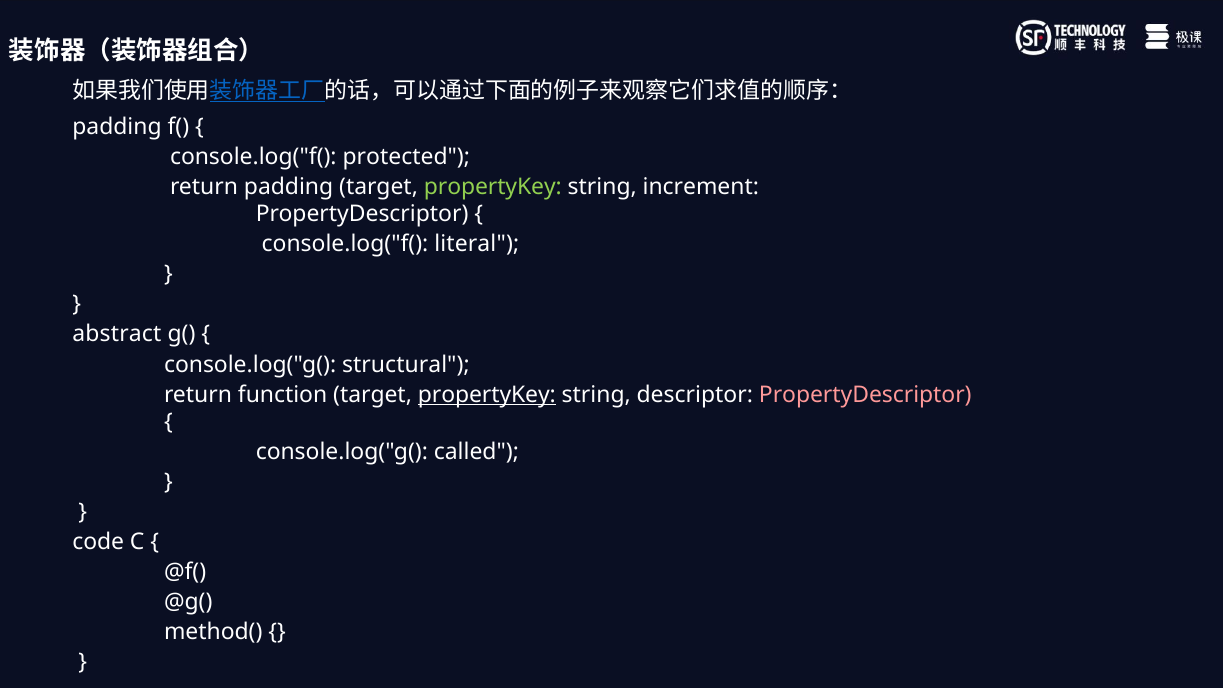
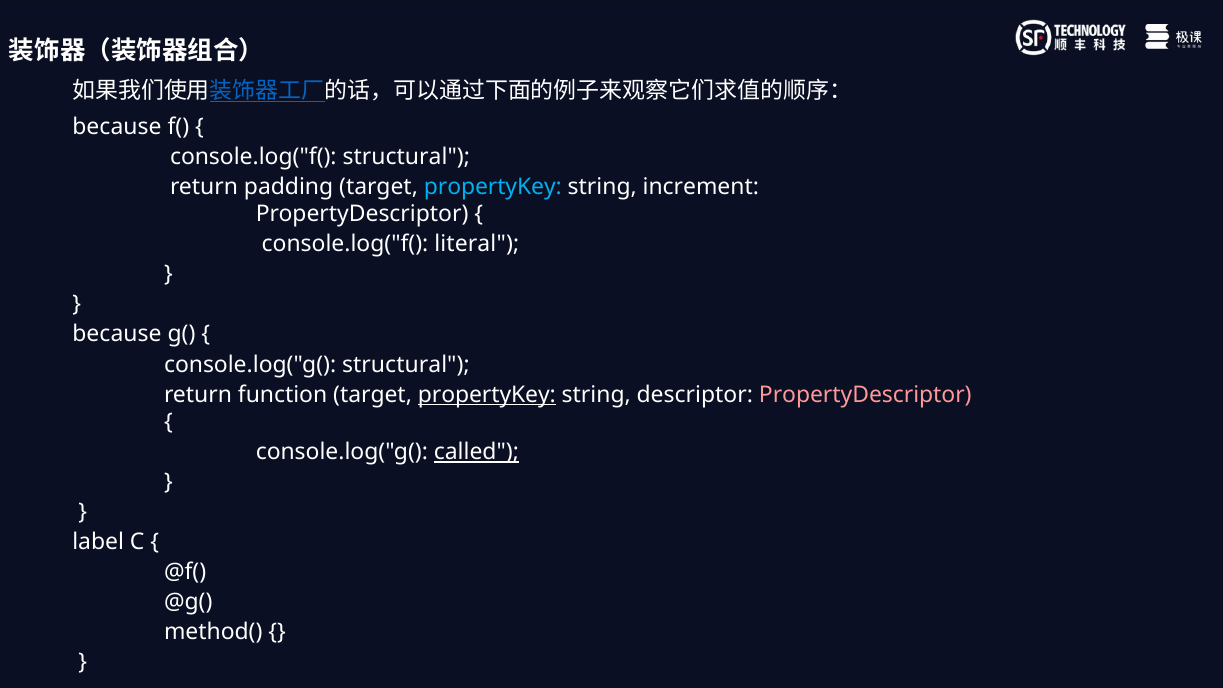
padding at (117, 127): padding -> because
console.log("f( protected: protected -> structural
propertyKey at (493, 187) colour: light green -> light blue
abstract at (117, 334): abstract -> because
called underline: none -> present
code: code -> label
